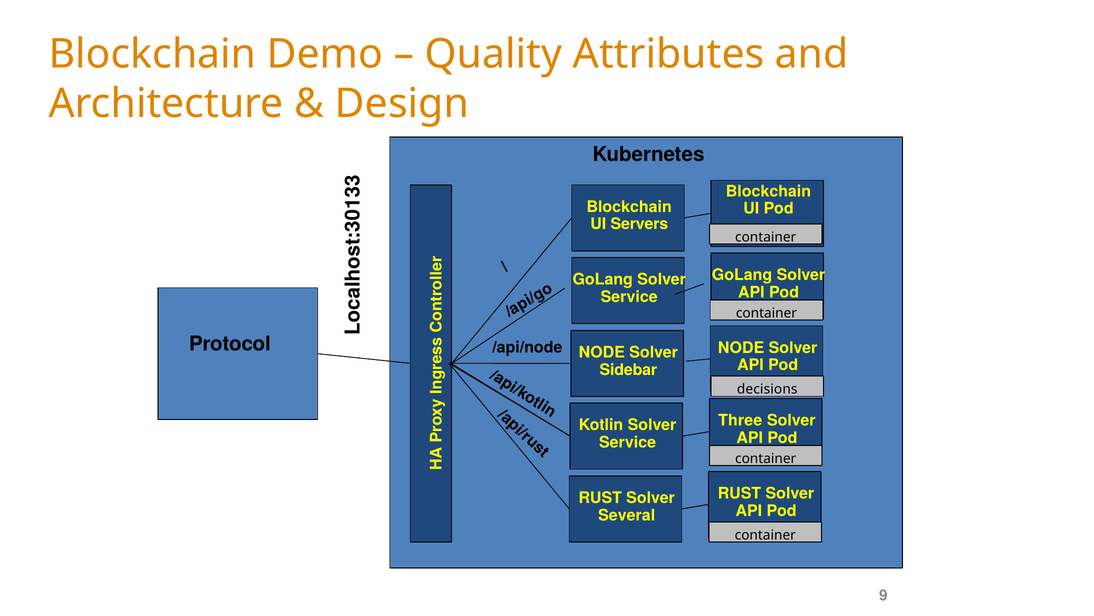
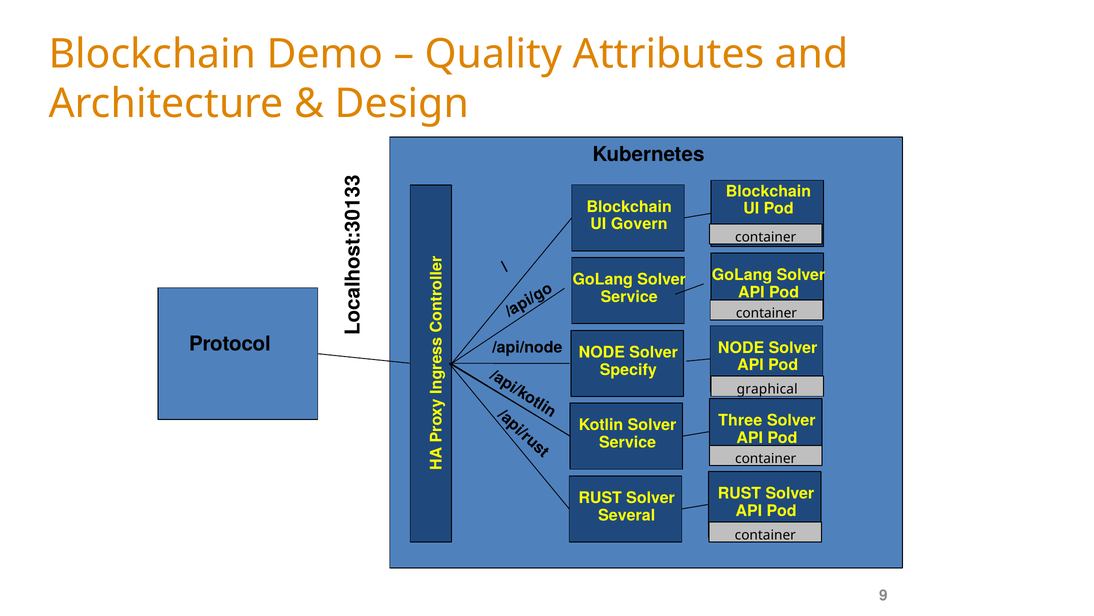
Servers: Servers -> Govern
Sidebar: Sidebar -> Specify
decisions: decisions -> graphical
